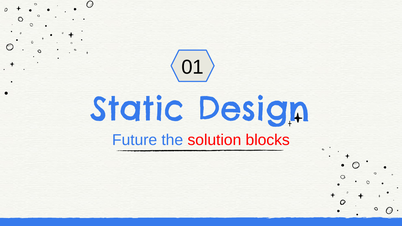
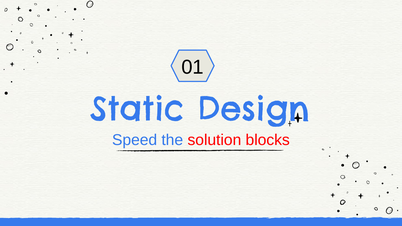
Future: Future -> Speed
